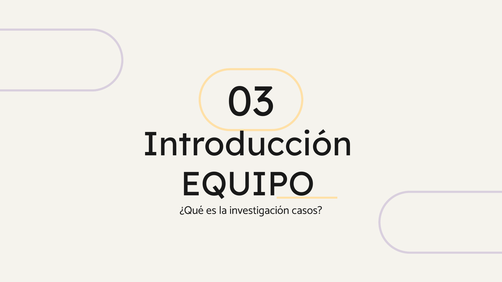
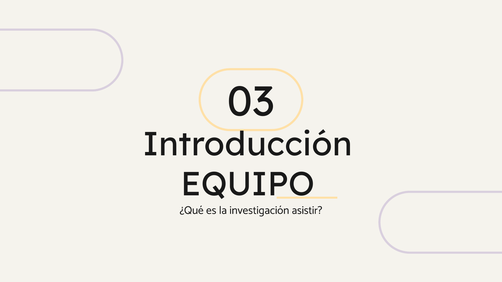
casos: casos -> asistir
